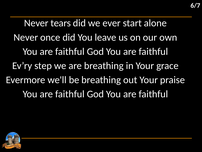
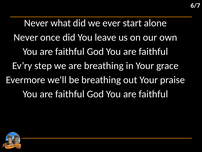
tears: tears -> what
